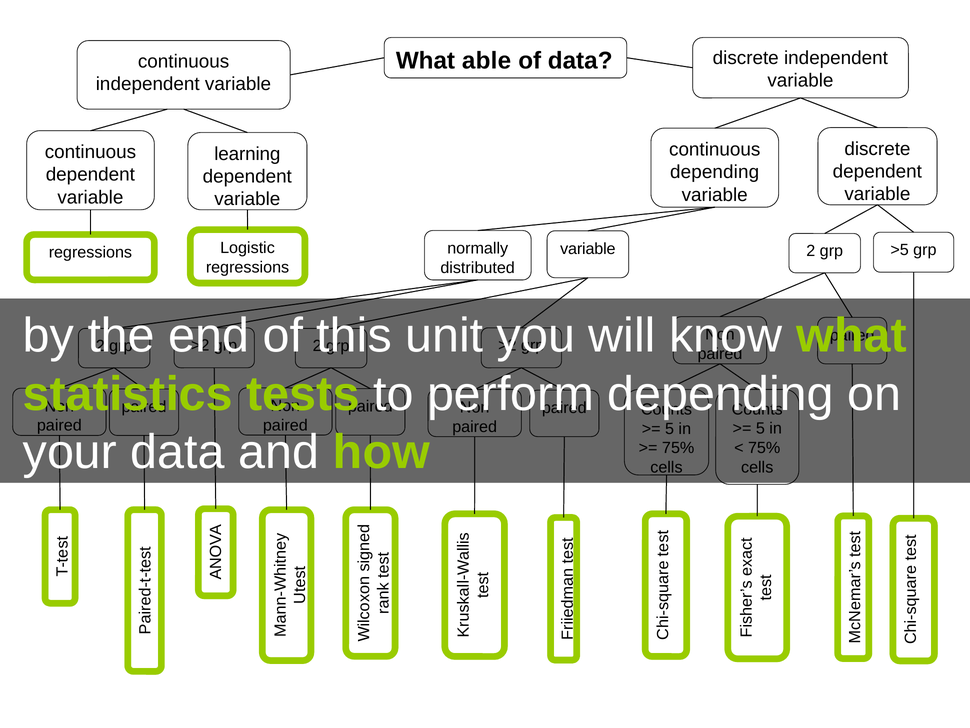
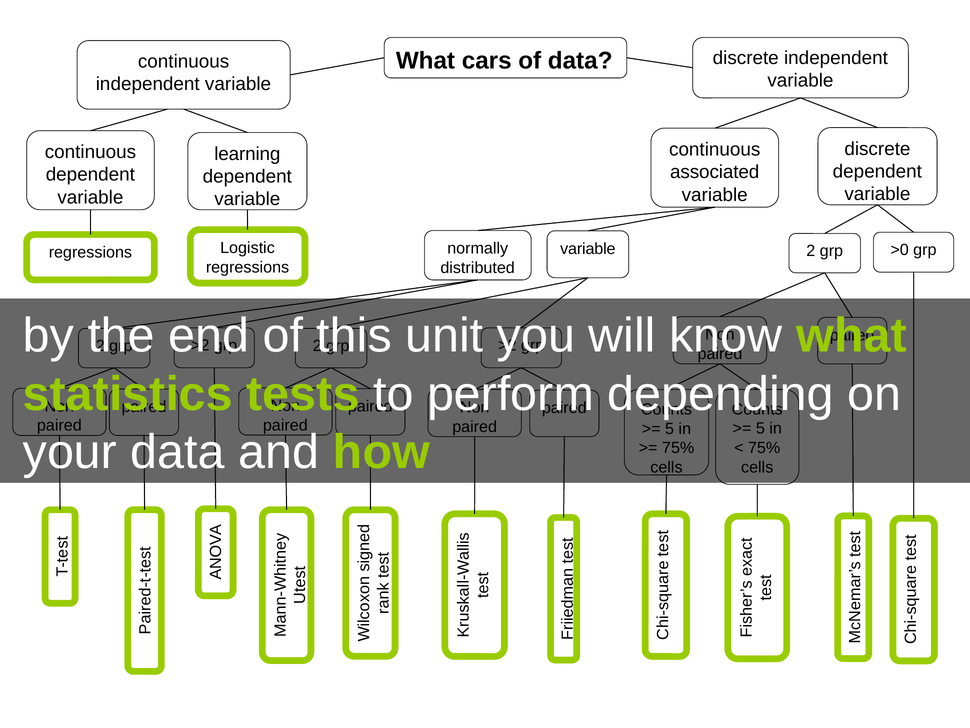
able: able -> cars
depending at (715, 172): depending -> associated
>5: >5 -> >0
